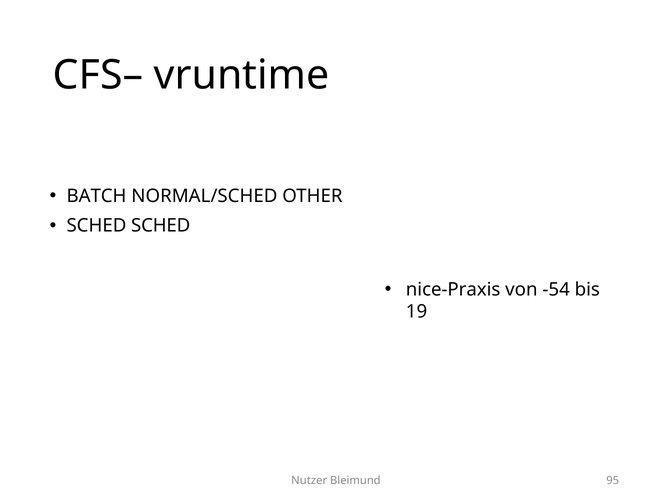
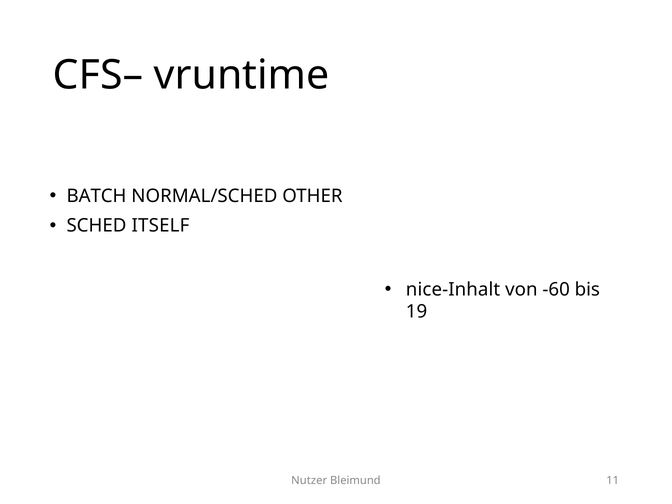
SCHED SCHED: SCHED -> ITSELF
nice-Praxis: nice-Praxis -> nice-Inhalt
-54: -54 -> -60
95: 95 -> 11
